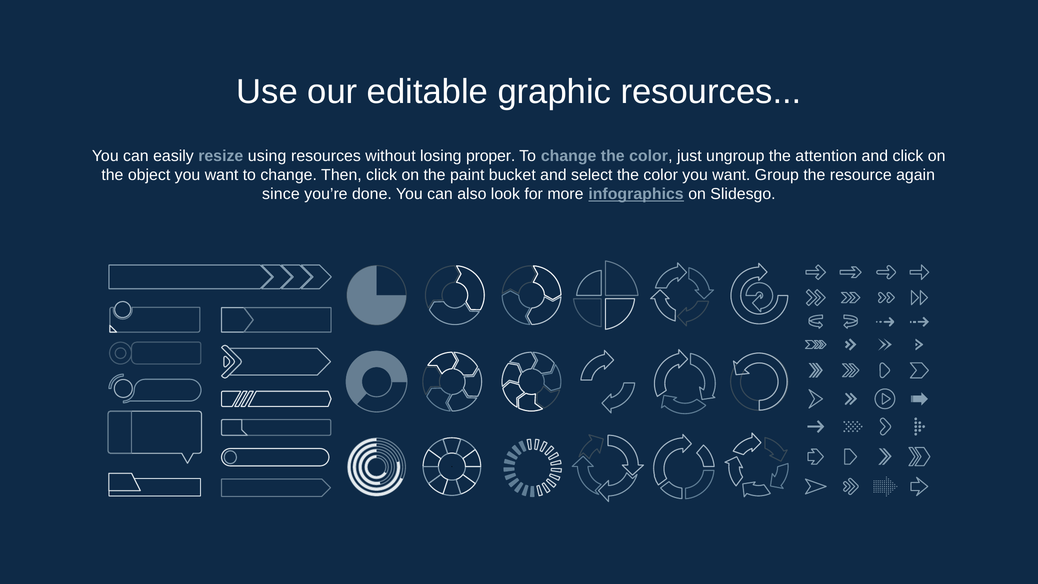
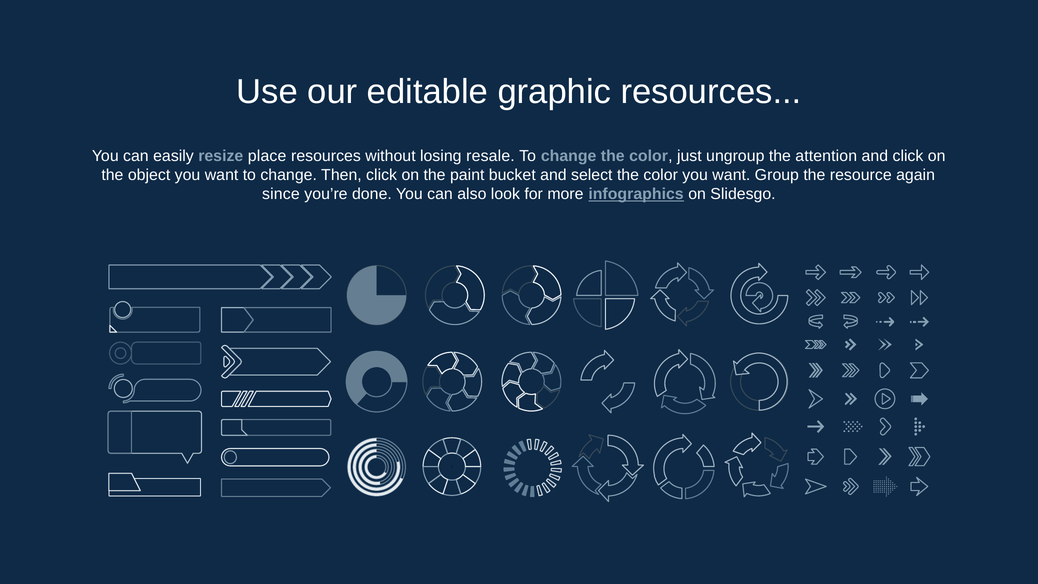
using: using -> place
proper: proper -> resale
